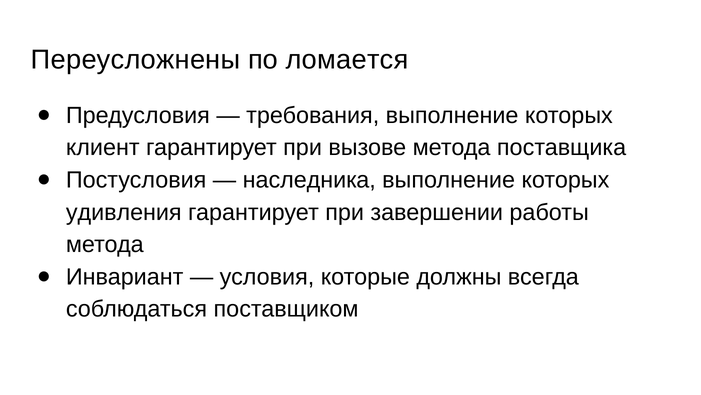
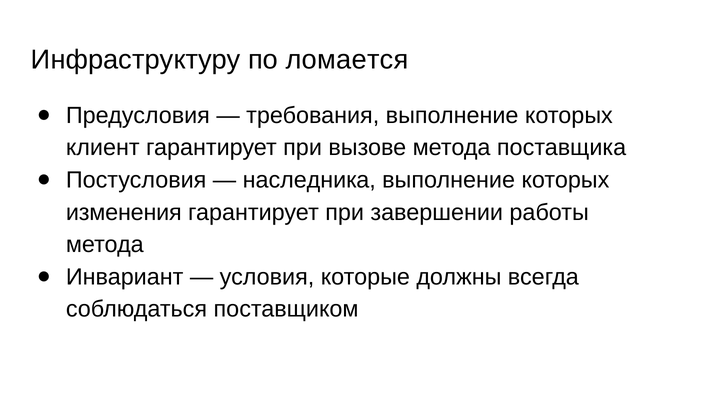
Переусложнены: Переусложнены -> Инфраструктуру
удивления: удивления -> изменения
